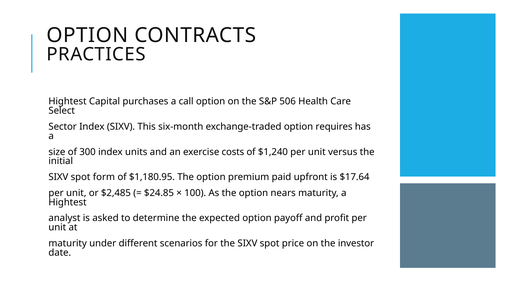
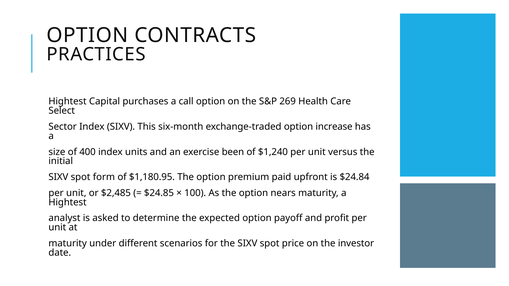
506: 506 -> 269
requires: requires -> increase
300: 300 -> 400
costs: costs -> been
$17.64: $17.64 -> $24.84
